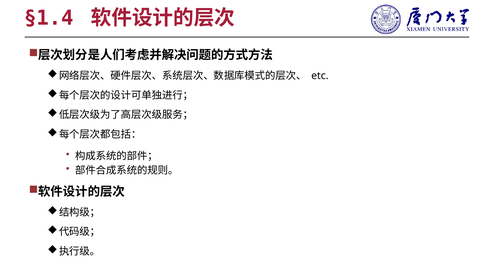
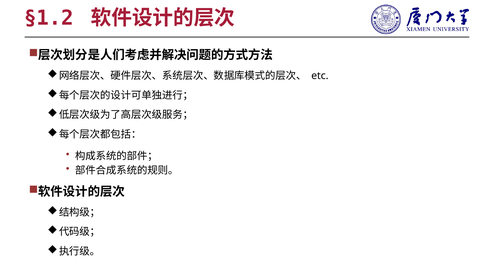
§1.4: §1.4 -> §1.2
